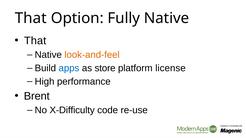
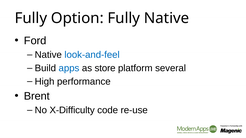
That at (31, 18): That -> Fully
That at (35, 41): That -> Ford
look-and-feel colour: orange -> blue
license: license -> several
